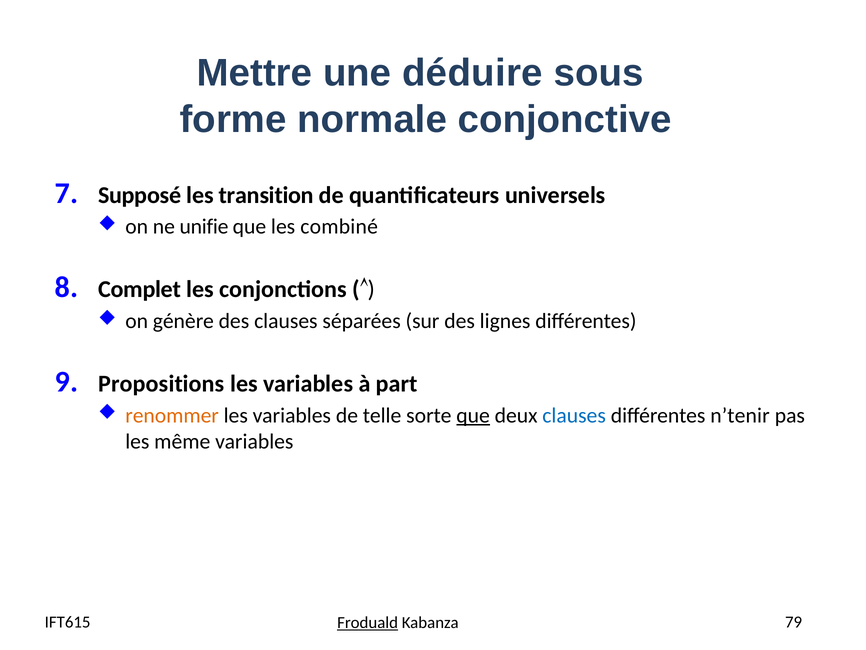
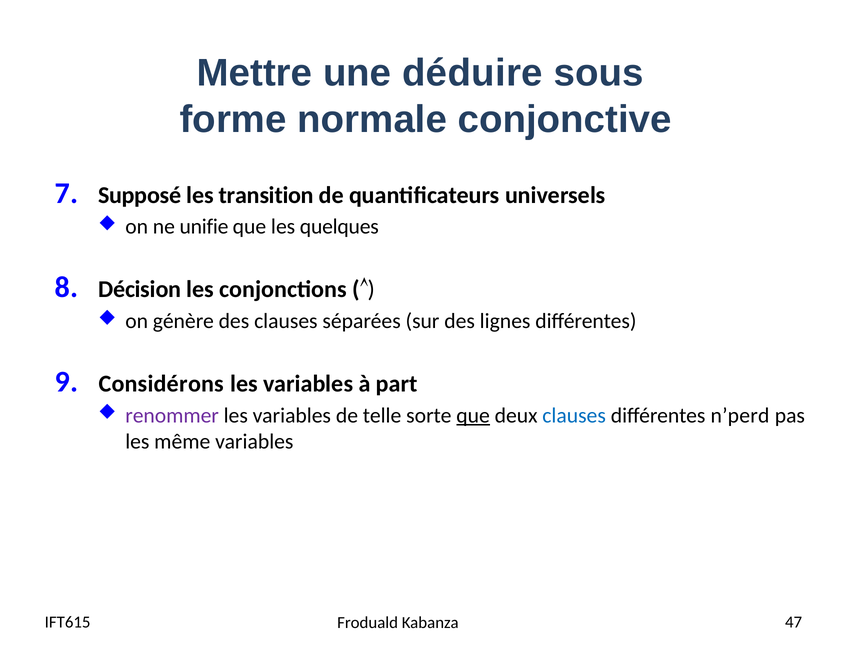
combiné: combiné -> quelques
Complet: Complet -> Décision
Propositions: Propositions -> Considérons
renommer colour: orange -> purple
n’tenir: n’tenir -> n’perd
Froduald underline: present -> none
79: 79 -> 47
